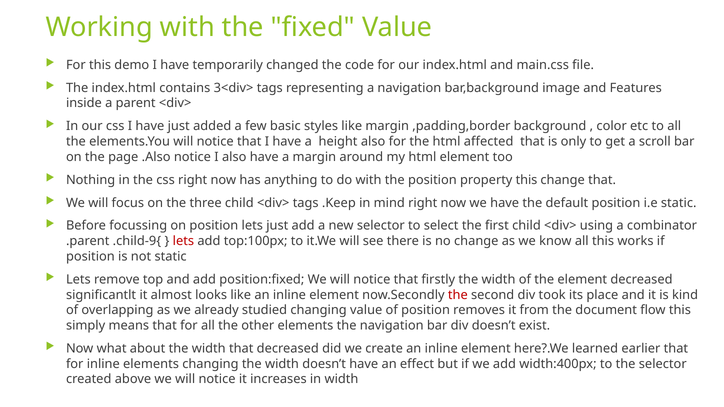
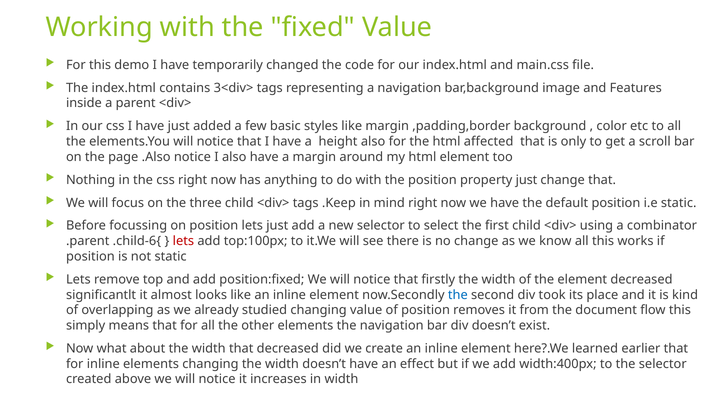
property this: this -> just
.child-9{: .child-9{ -> .child-6{
the at (458, 295) colour: red -> blue
